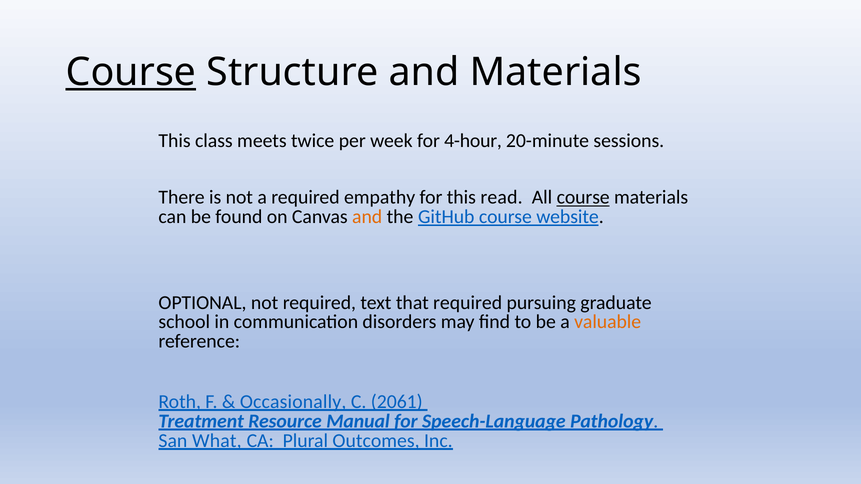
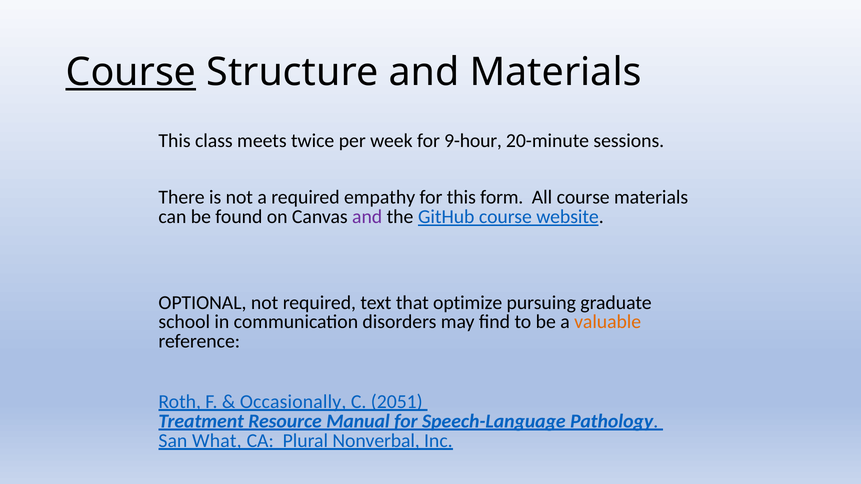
4-hour: 4-hour -> 9-hour
read: read -> form
course at (583, 198) underline: present -> none
and at (367, 217) colour: orange -> purple
that required: required -> optimize
2061: 2061 -> 2051
Outcomes: Outcomes -> Nonverbal
